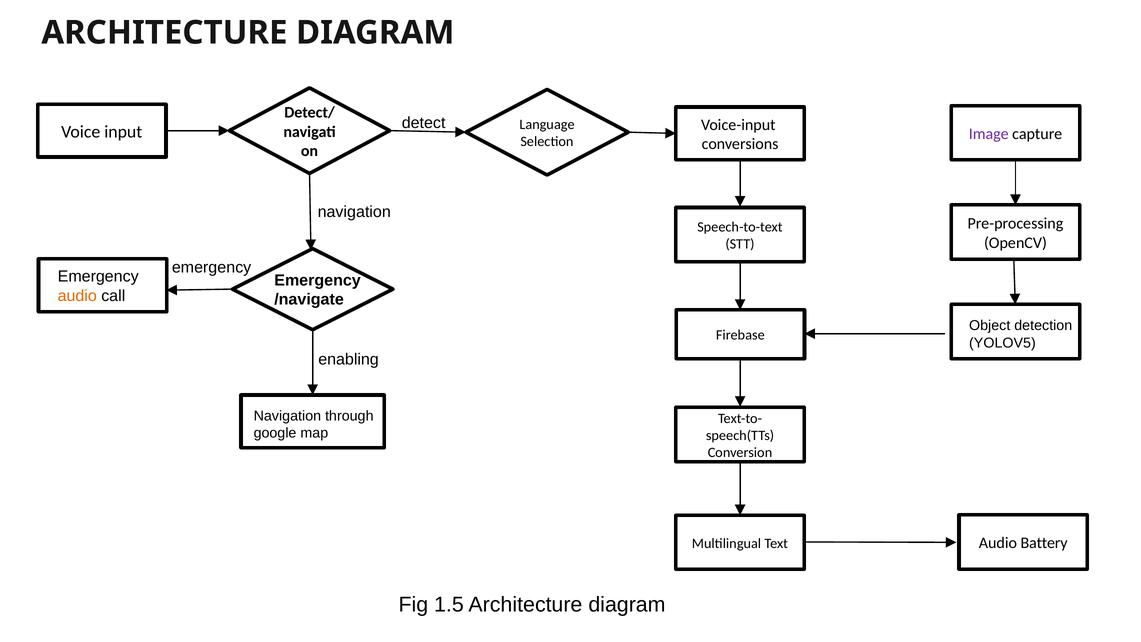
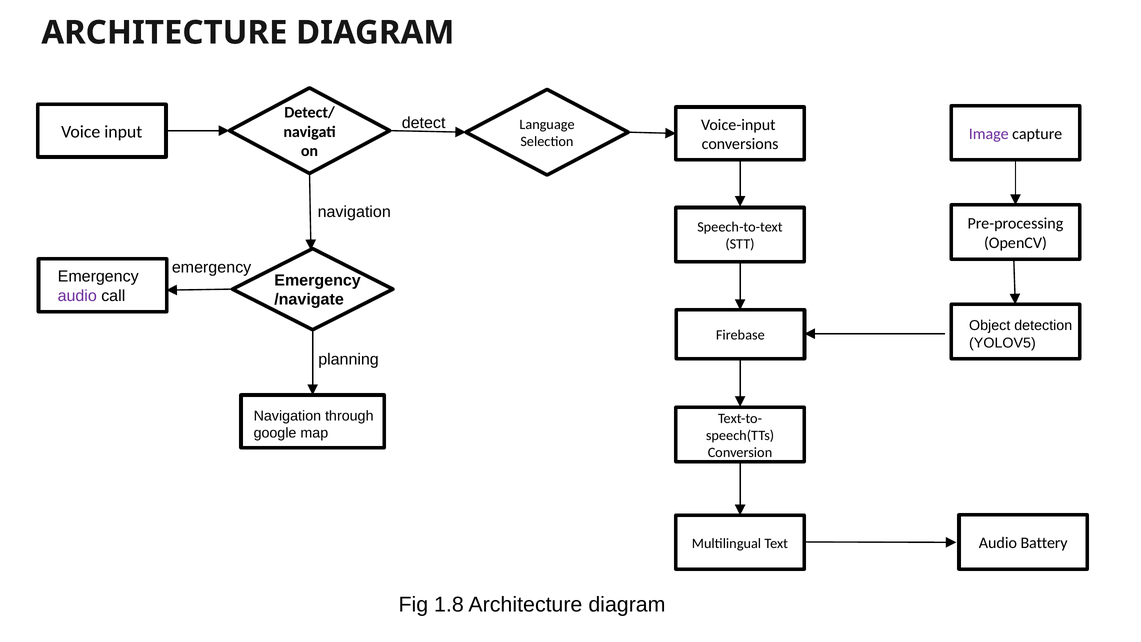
audio at (77, 296) colour: orange -> purple
enabling: enabling -> planning
1.5: 1.5 -> 1.8
